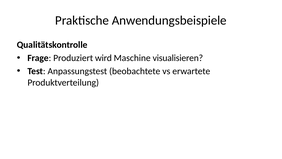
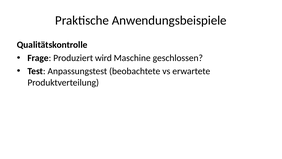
visualisieren: visualisieren -> geschlossen
